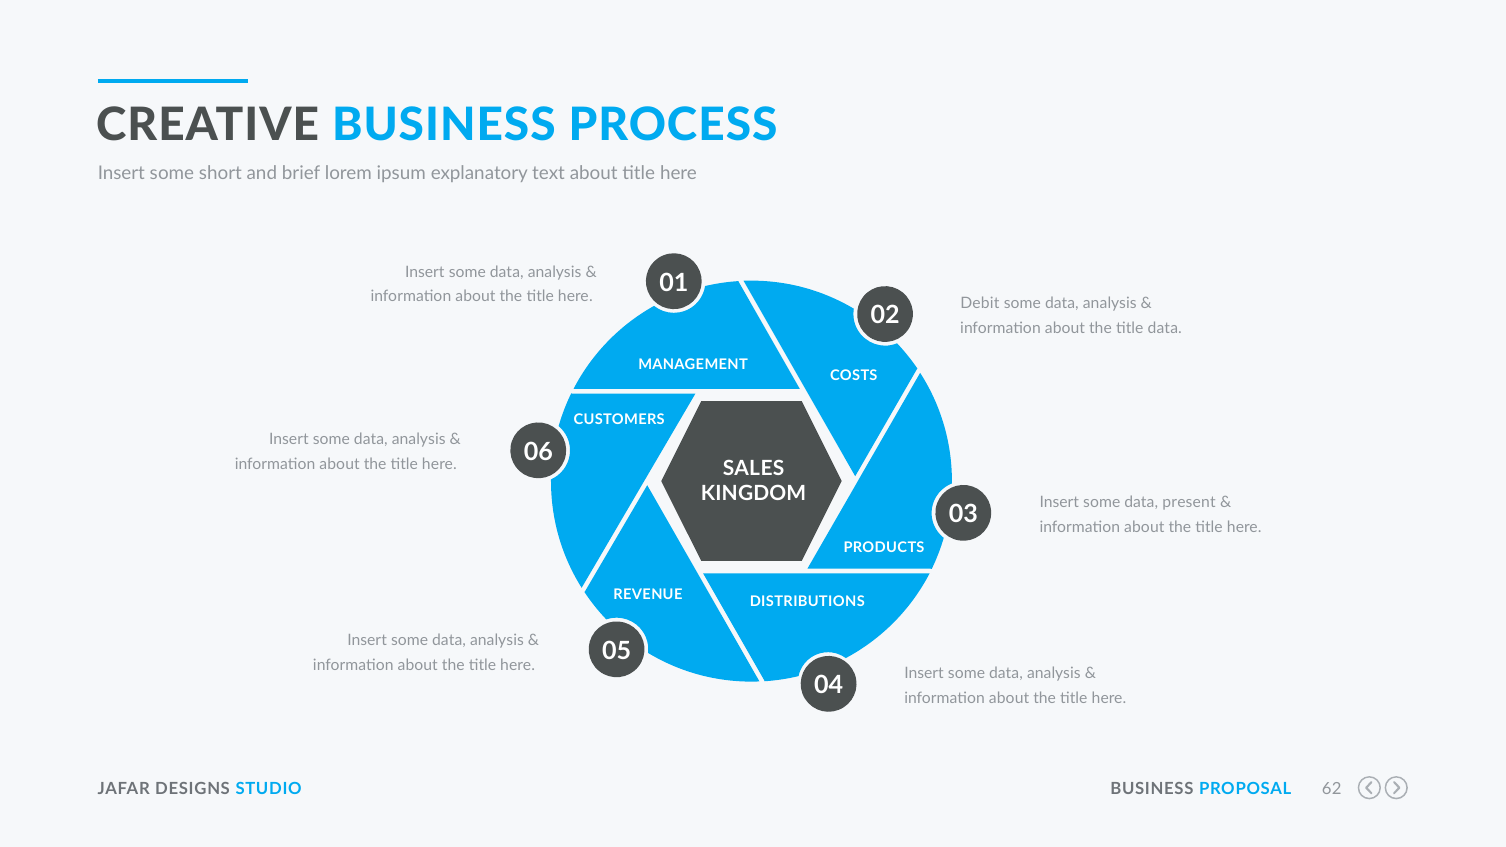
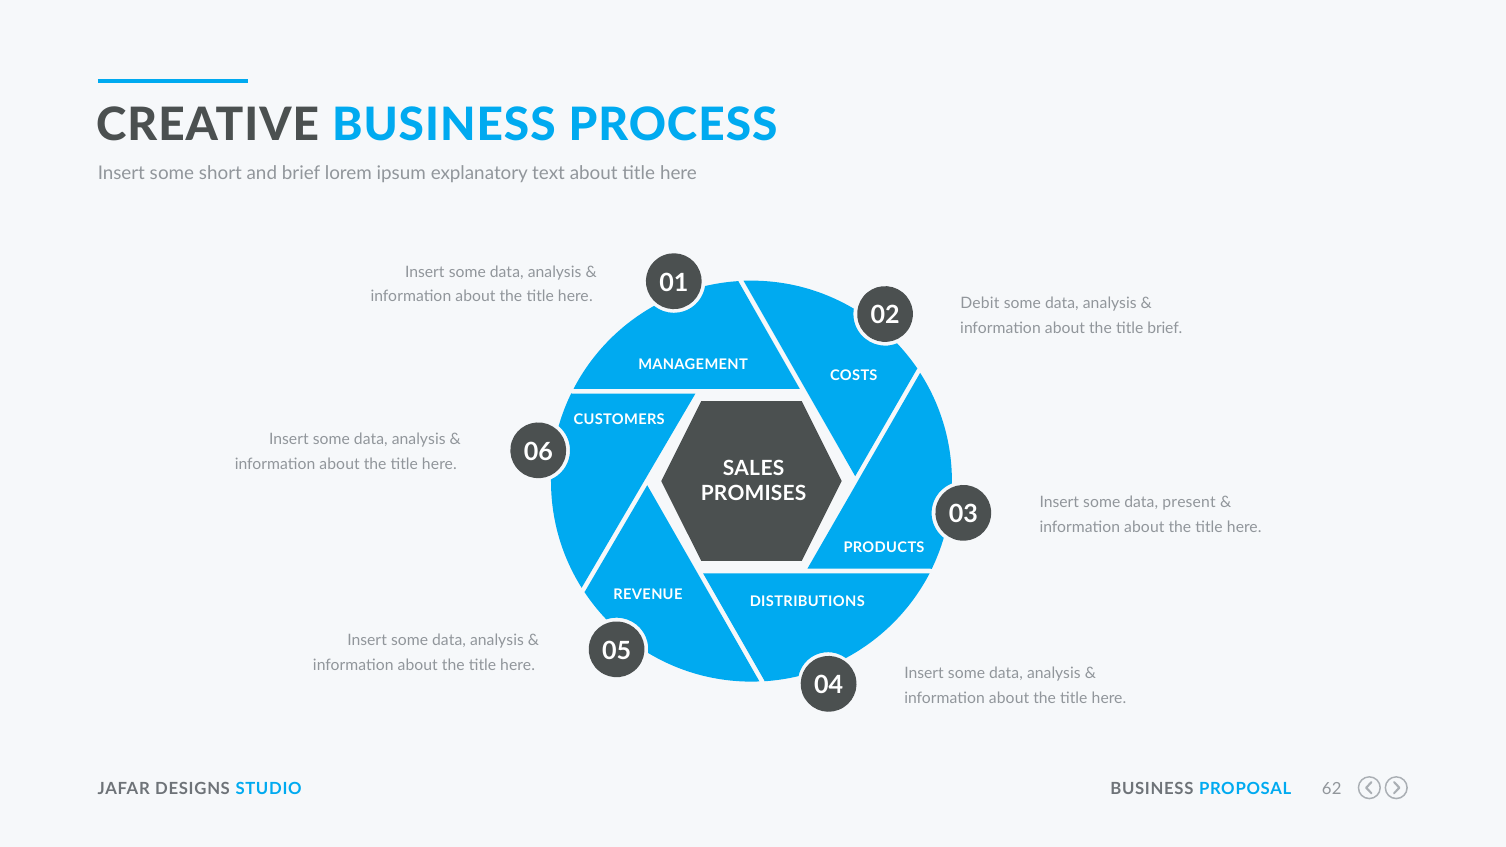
title data: data -> brief
KINGDOM: KINGDOM -> PROMISES
